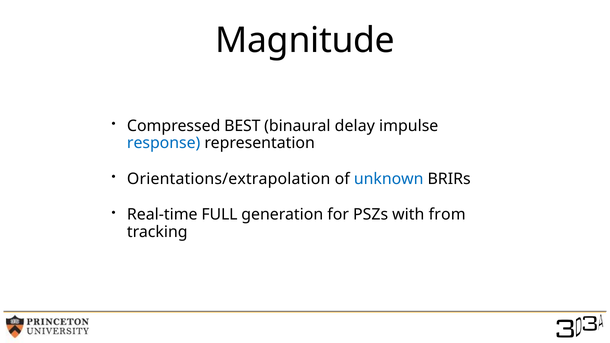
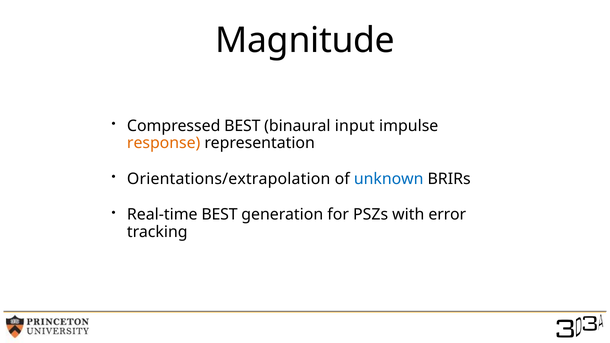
delay: delay -> input
response colour: blue -> orange
Real-time FULL: FULL -> BEST
from: from -> error
